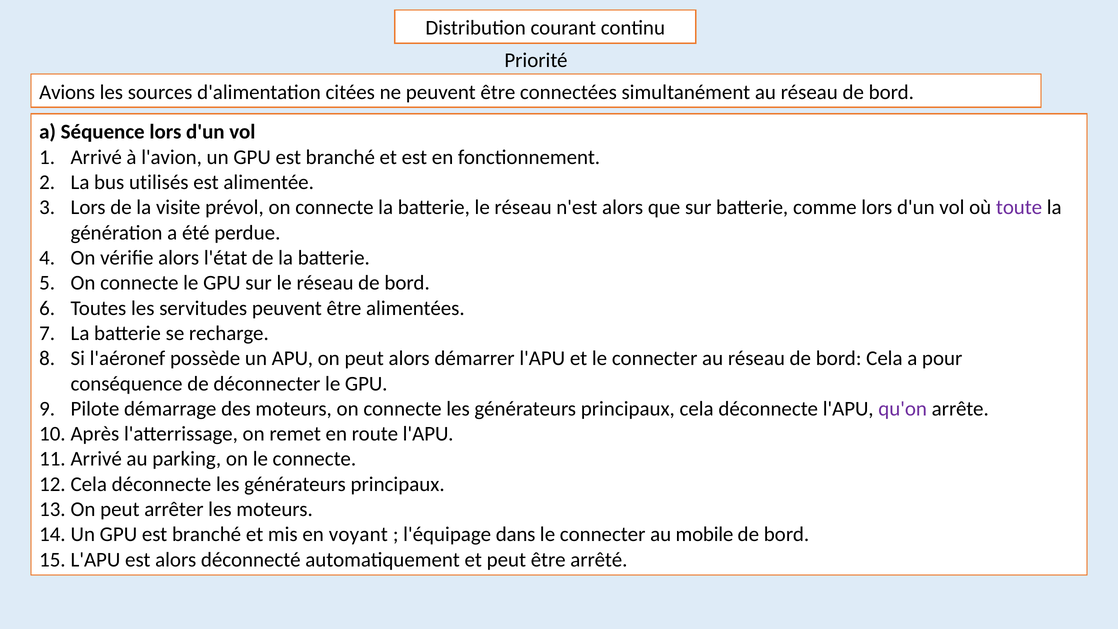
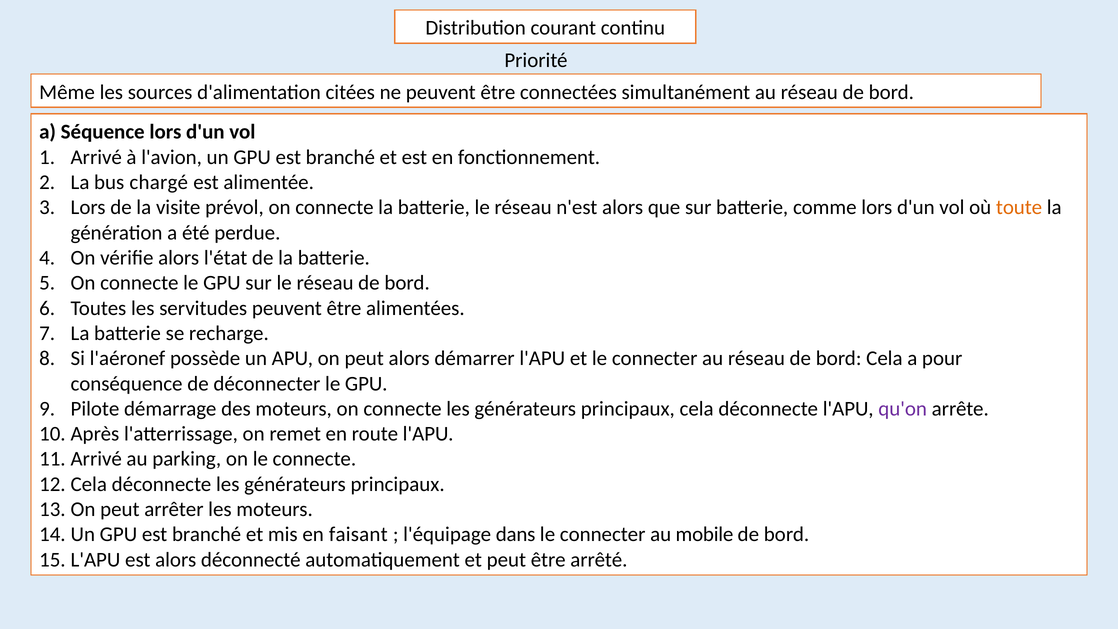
Avions: Avions -> Même
utilisés: utilisés -> chargé
toute colour: purple -> orange
voyant: voyant -> faisant
